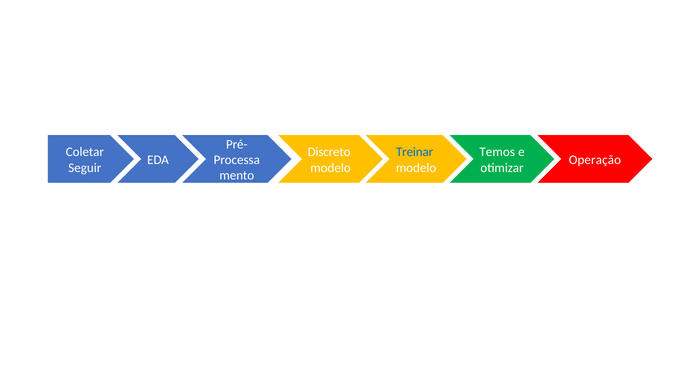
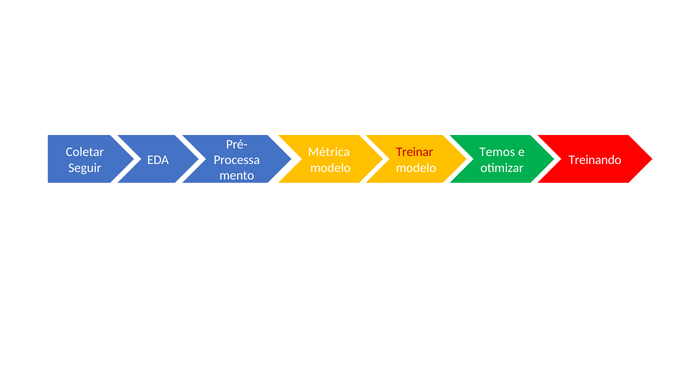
Discreto: Discreto -> Métrica
Treinar colour: blue -> red
Operação: Operação -> Treinando
